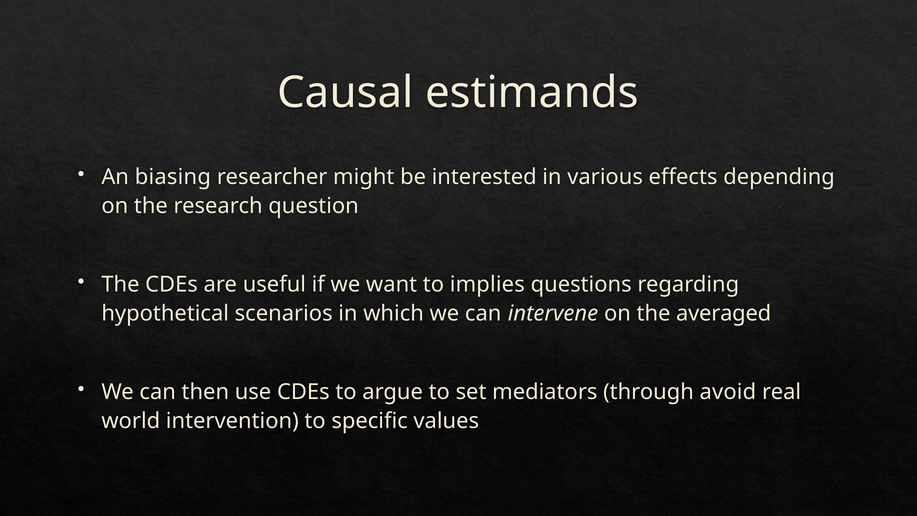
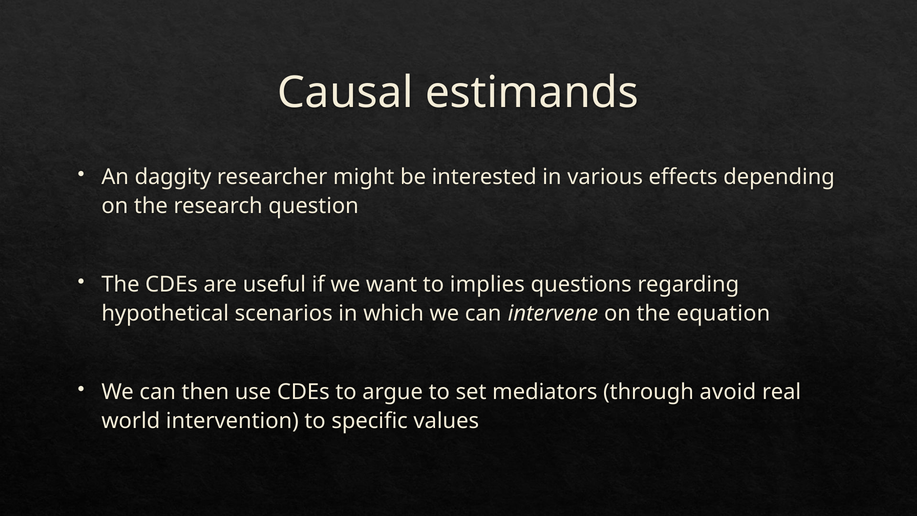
biasing: biasing -> daggity
averaged: averaged -> equation
